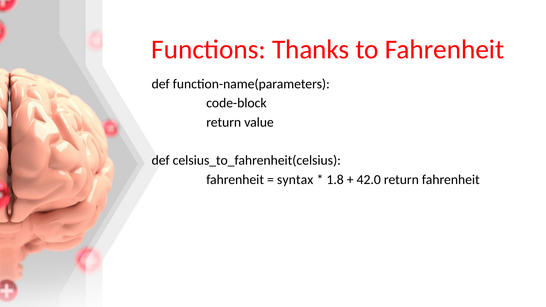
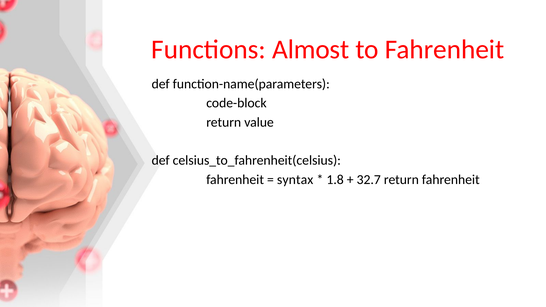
Thanks: Thanks -> Almost
42.0: 42.0 -> 32.7
